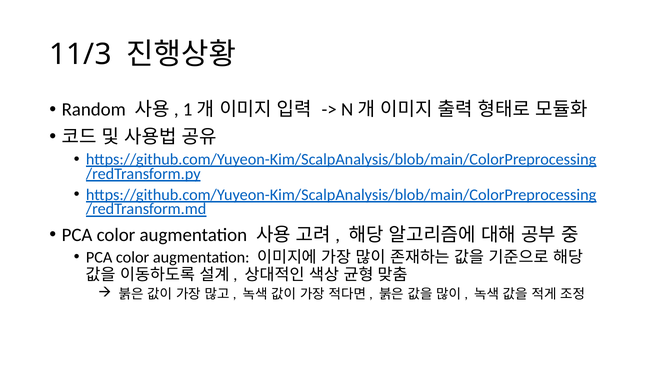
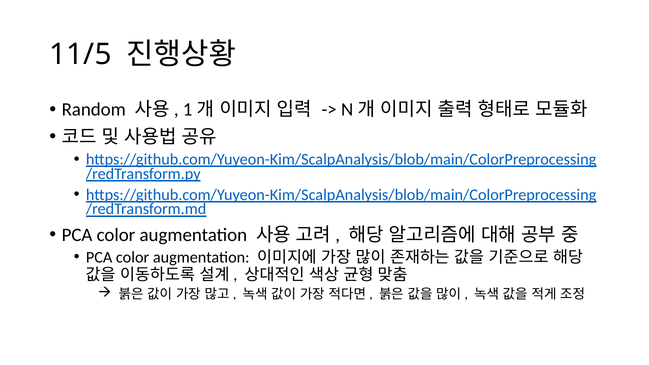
11/3: 11/3 -> 11/5
